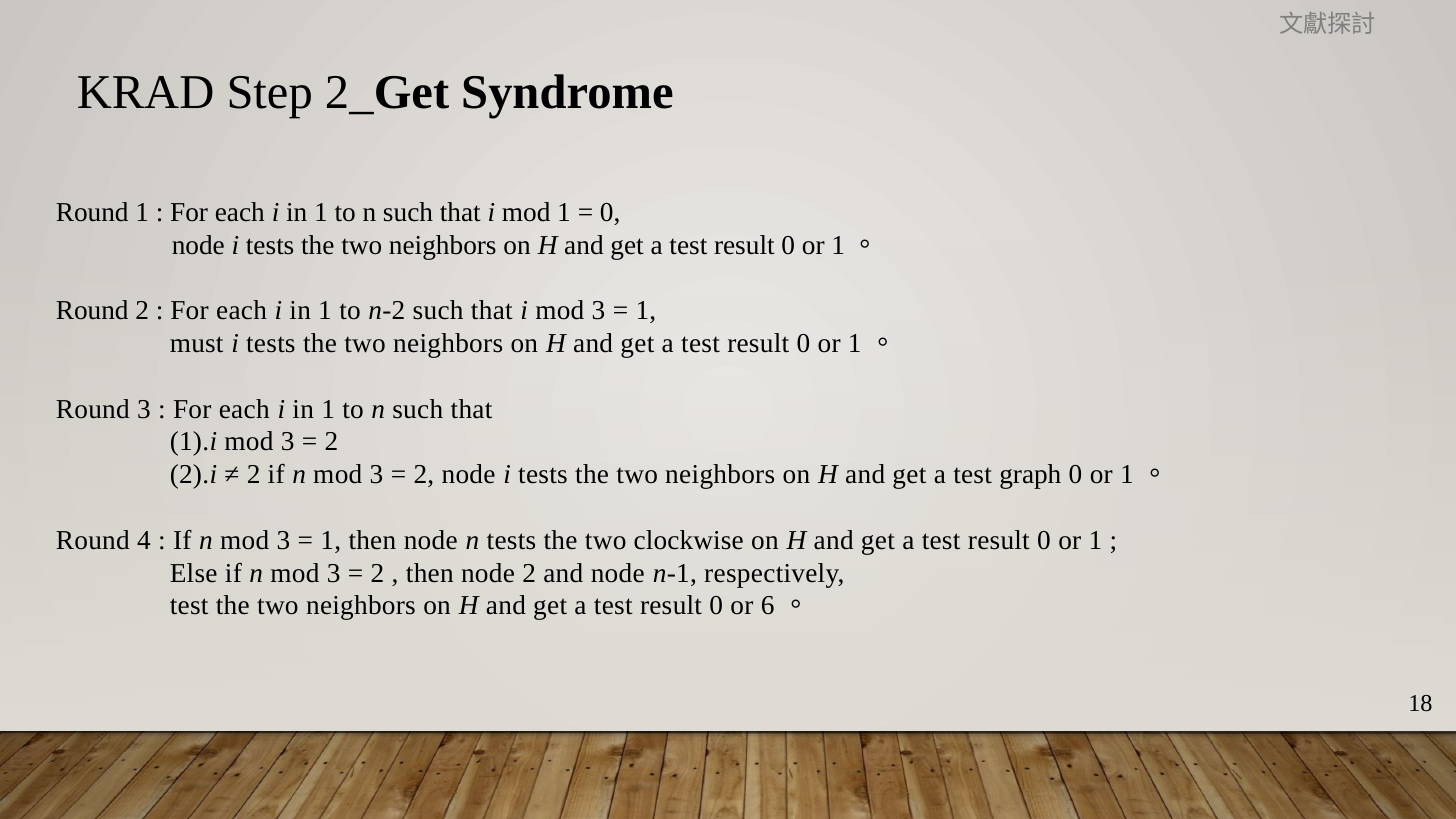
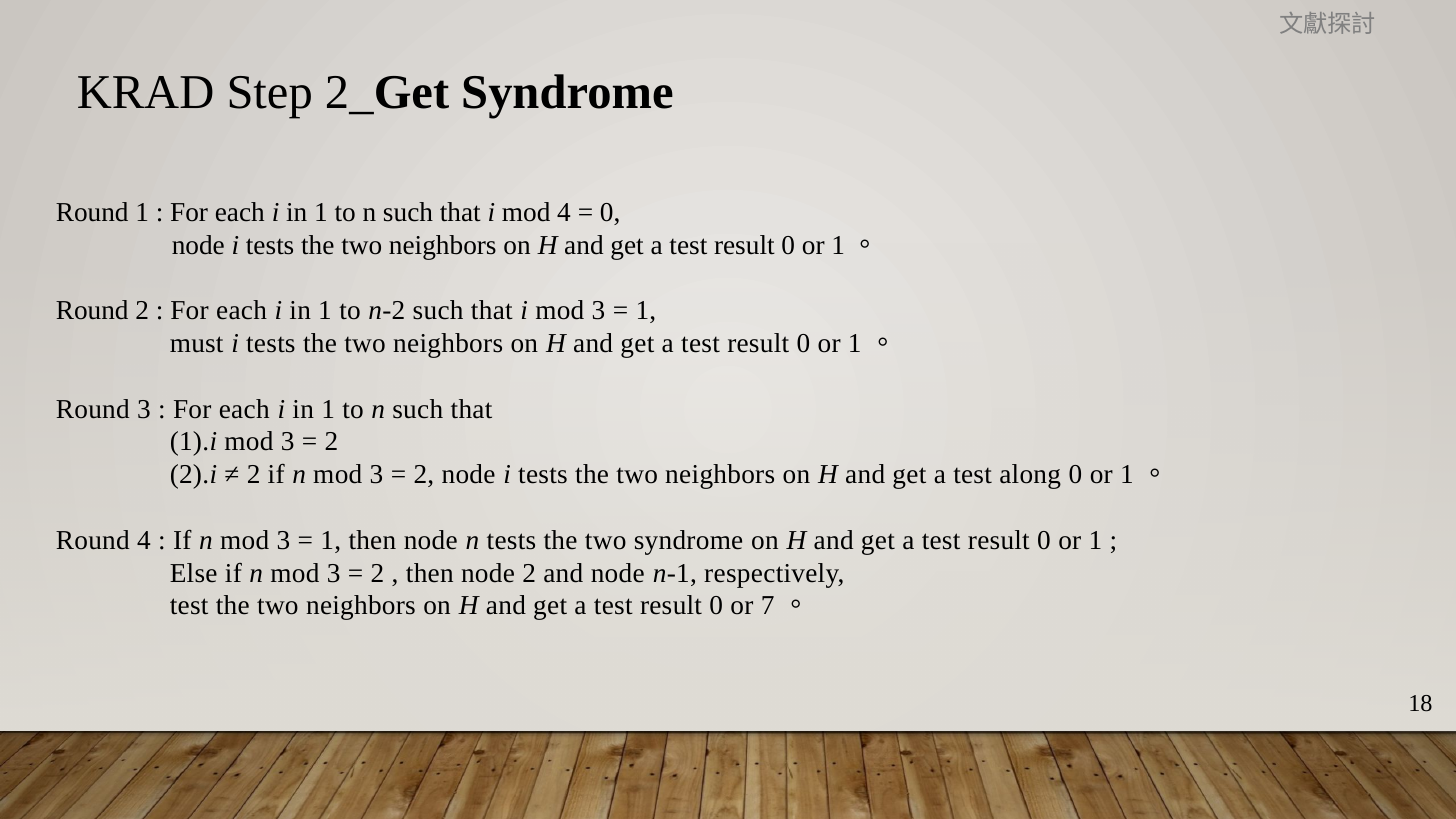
mod 1: 1 -> 4
graph: graph -> along
two clockwise: clockwise -> syndrome
6: 6 -> 7
